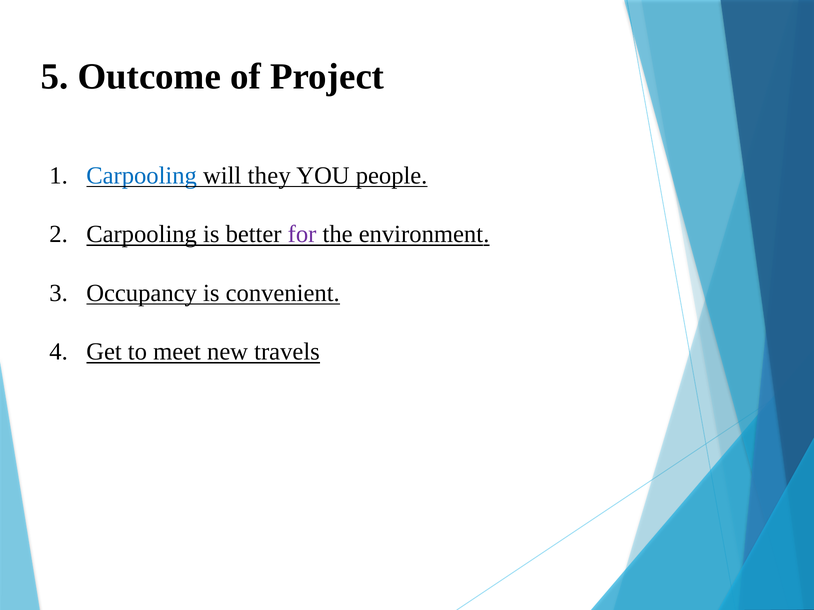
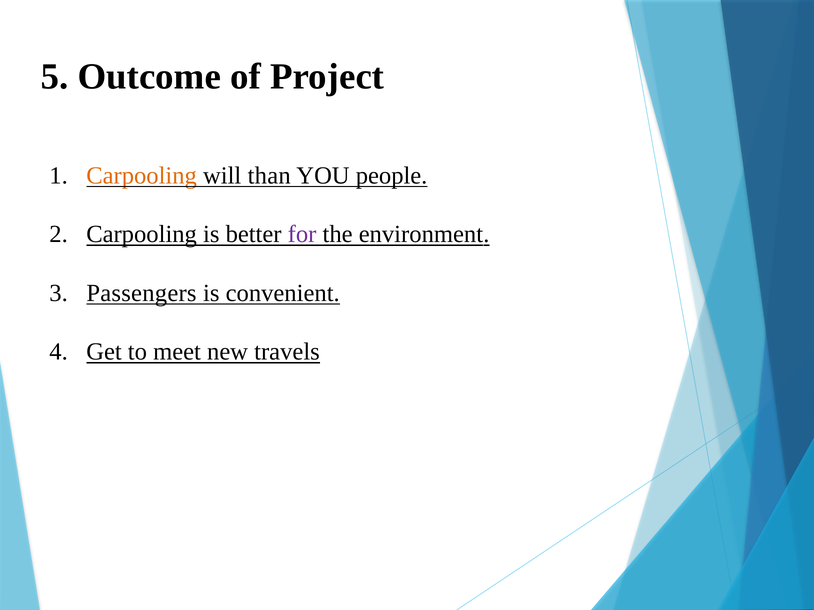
Carpooling at (142, 176) colour: blue -> orange
they: they -> than
Occupancy: Occupancy -> Passengers
